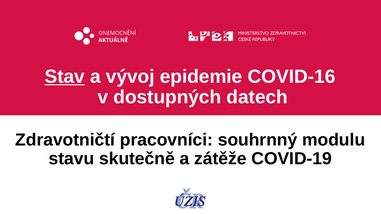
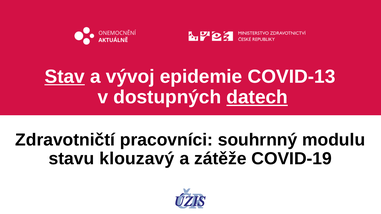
COVID-16: COVID-16 -> COVID-13
datech underline: none -> present
skutečně: skutečně -> klouzavý
